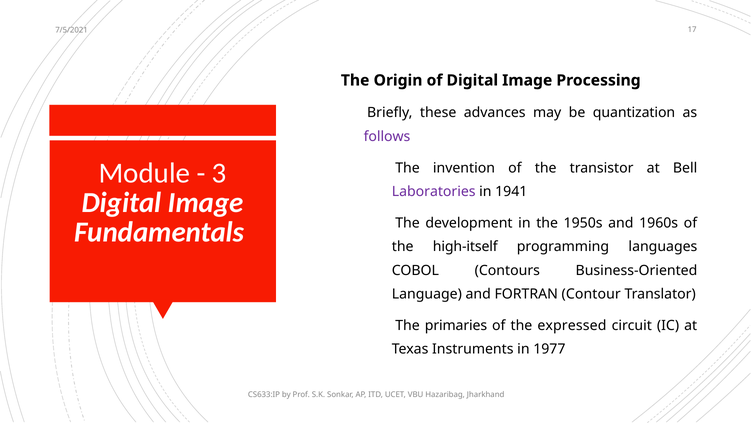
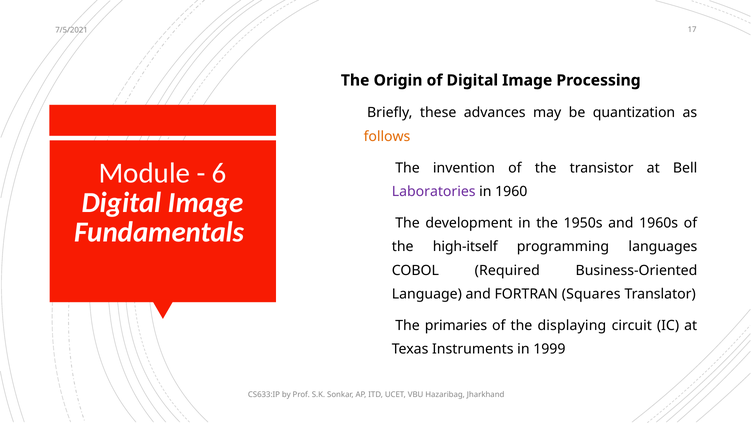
follows colour: purple -> orange
3: 3 -> 6
1941: 1941 -> 1960
Contours: Contours -> Required
Contour: Contour -> Squares
expressed: expressed -> displaying
1977: 1977 -> 1999
